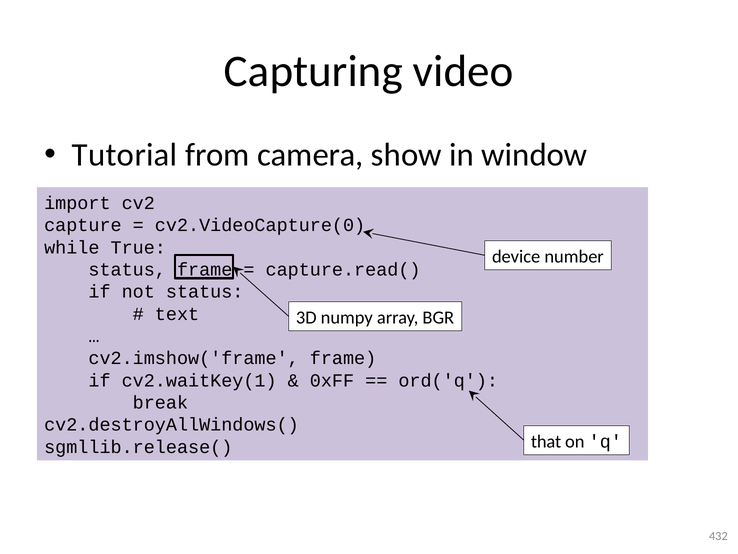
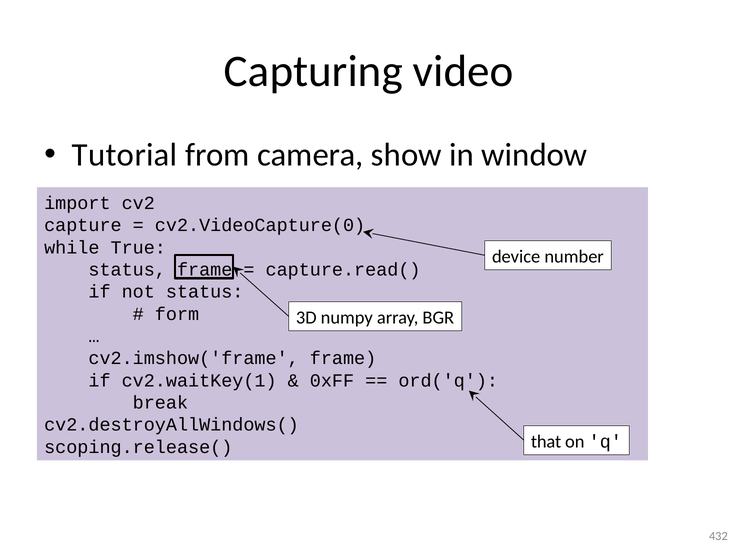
text: text -> form
sgmllib.release(: sgmllib.release( -> scoping.release(
